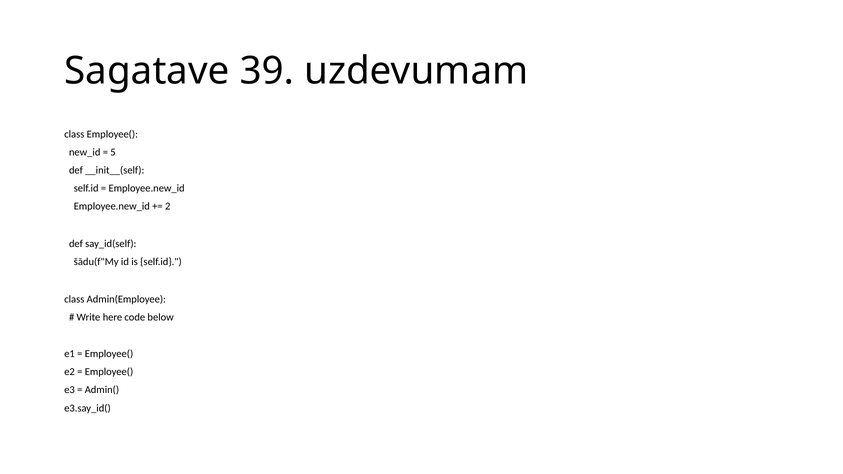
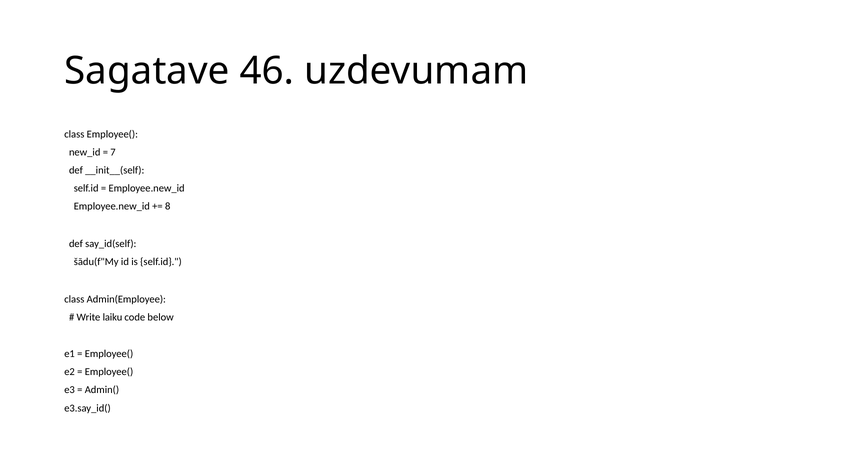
39: 39 -> 46
5: 5 -> 7
2: 2 -> 8
here: here -> laiku
